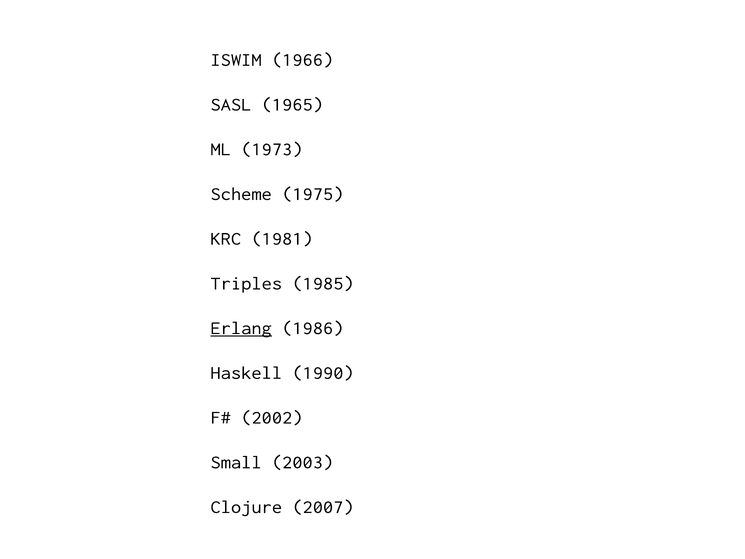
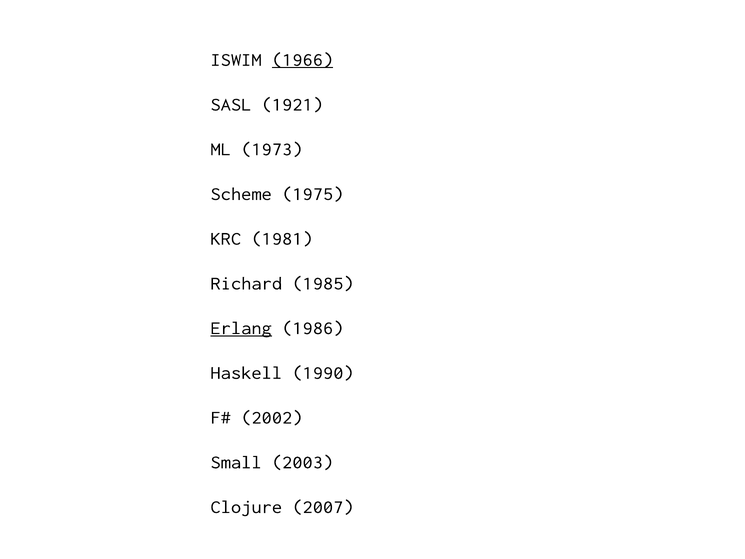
1966 underline: none -> present
1965: 1965 -> 1921
Triples: Triples -> Richard
